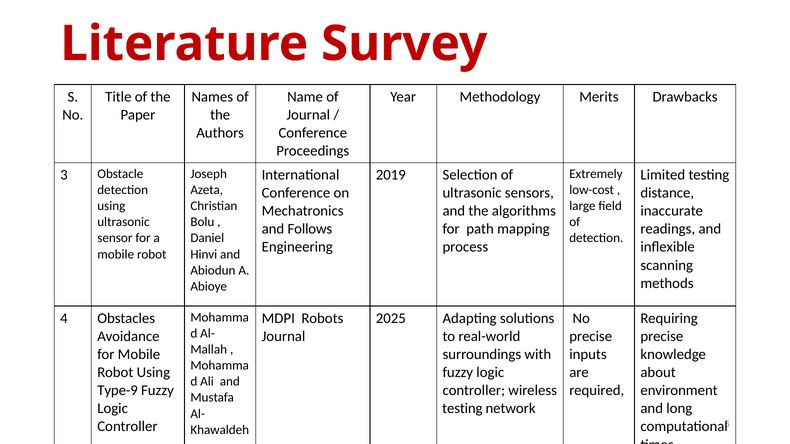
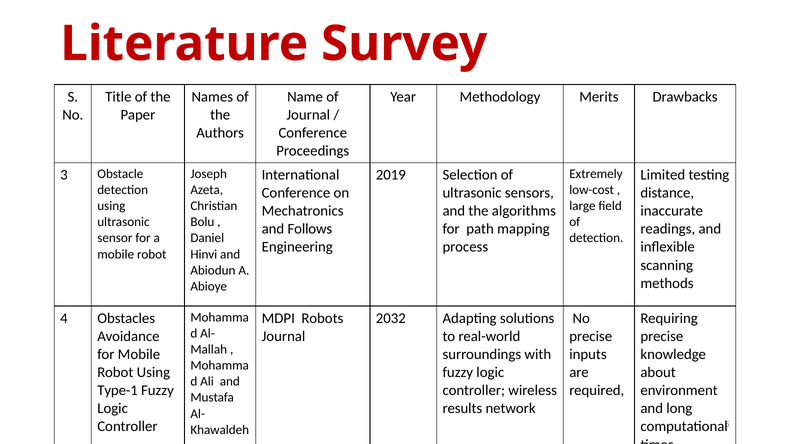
2025: 2025 -> 2032
Type-9: Type-9 -> Type-1
testing at (462, 409): testing -> results
